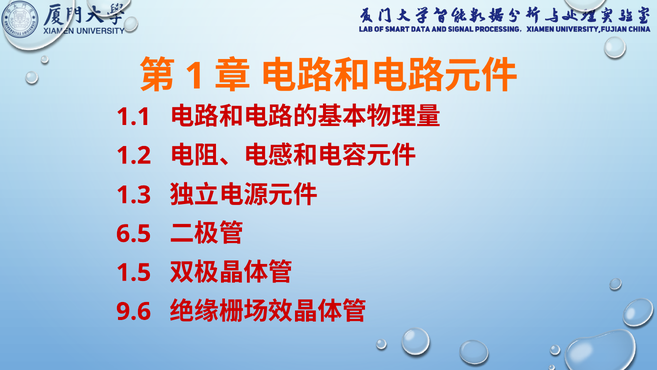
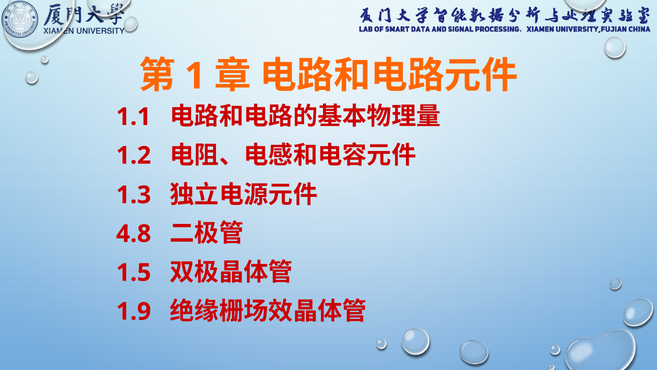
6.5: 6.5 -> 4.8
9.6: 9.6 -> 1.9
